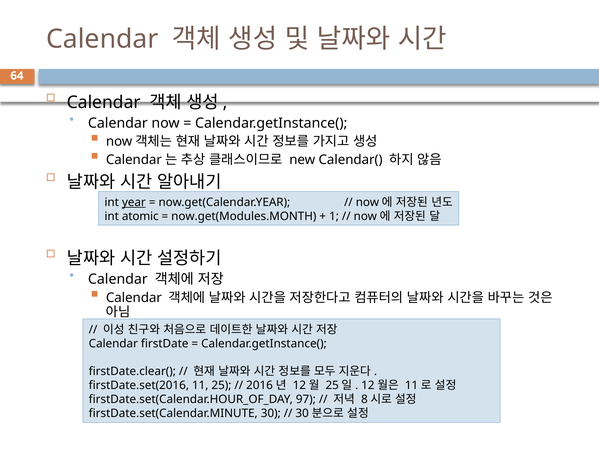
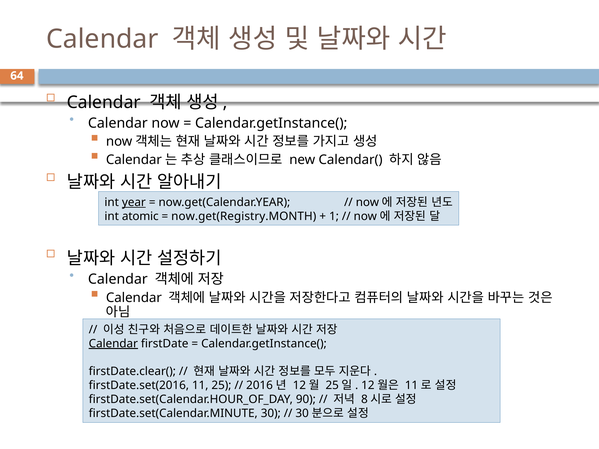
now.get(Modules.MONTH: now.get(Modules.MONTH -> now.get(Registry.MONTH
Calendar at (113, 344) underline: none -> present
97: 97 -> 90
